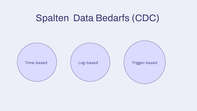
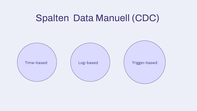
Bedarfs: Bedarfs -> Manuell
